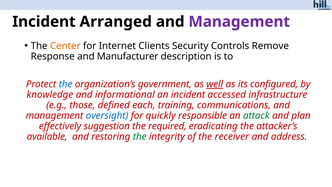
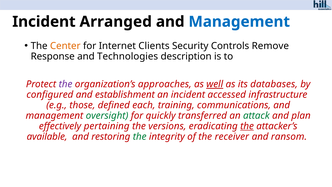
Management at (239, 22) colour: purple -> blue
Manufacturer: Manufacturer -> Technologies
the at (66, 84) colour: blue -> purple
government: government -> approaches
configured: configured -> databases
knowledge: knowledge -> configured
informational: informational -> establishment
oversight colour: blue -> green
responsible: responsible -> transferred
suggestion: suggestion -> pertaining
required: required -> versions
the at (247, 126) underline: none -> present
address: address -> ransom
